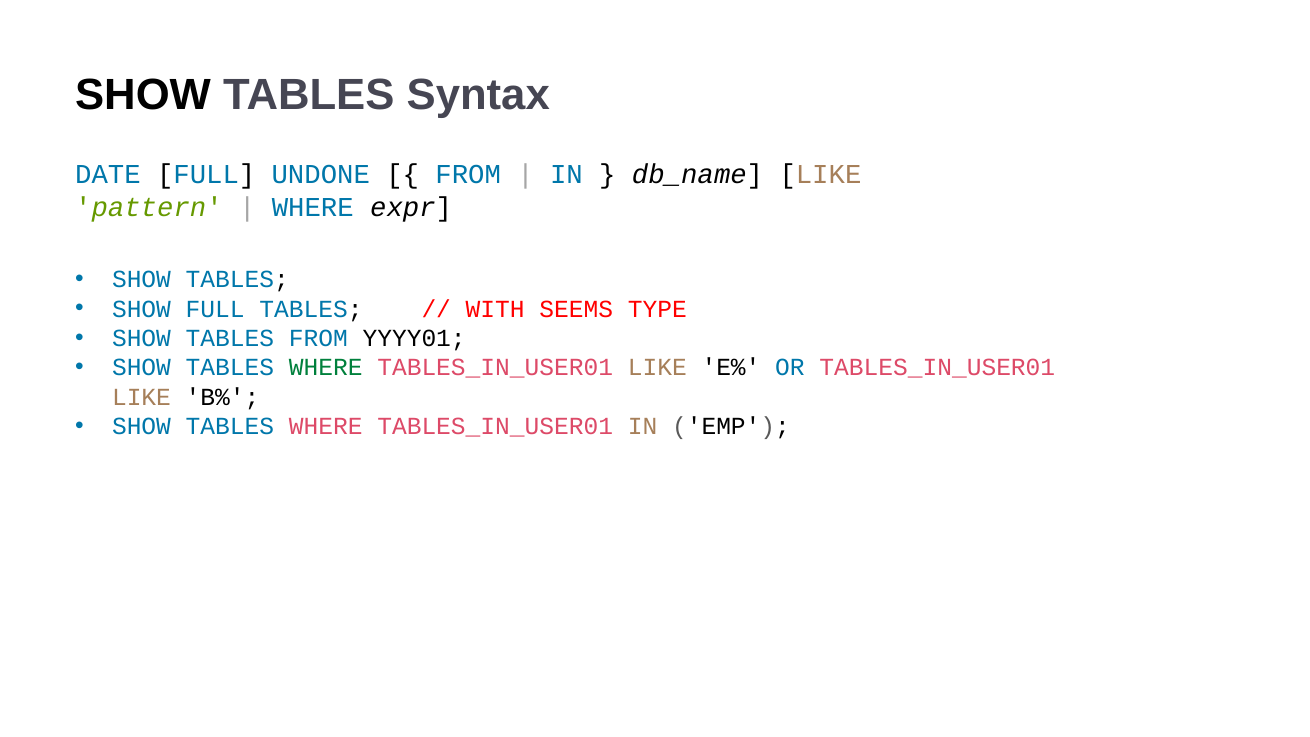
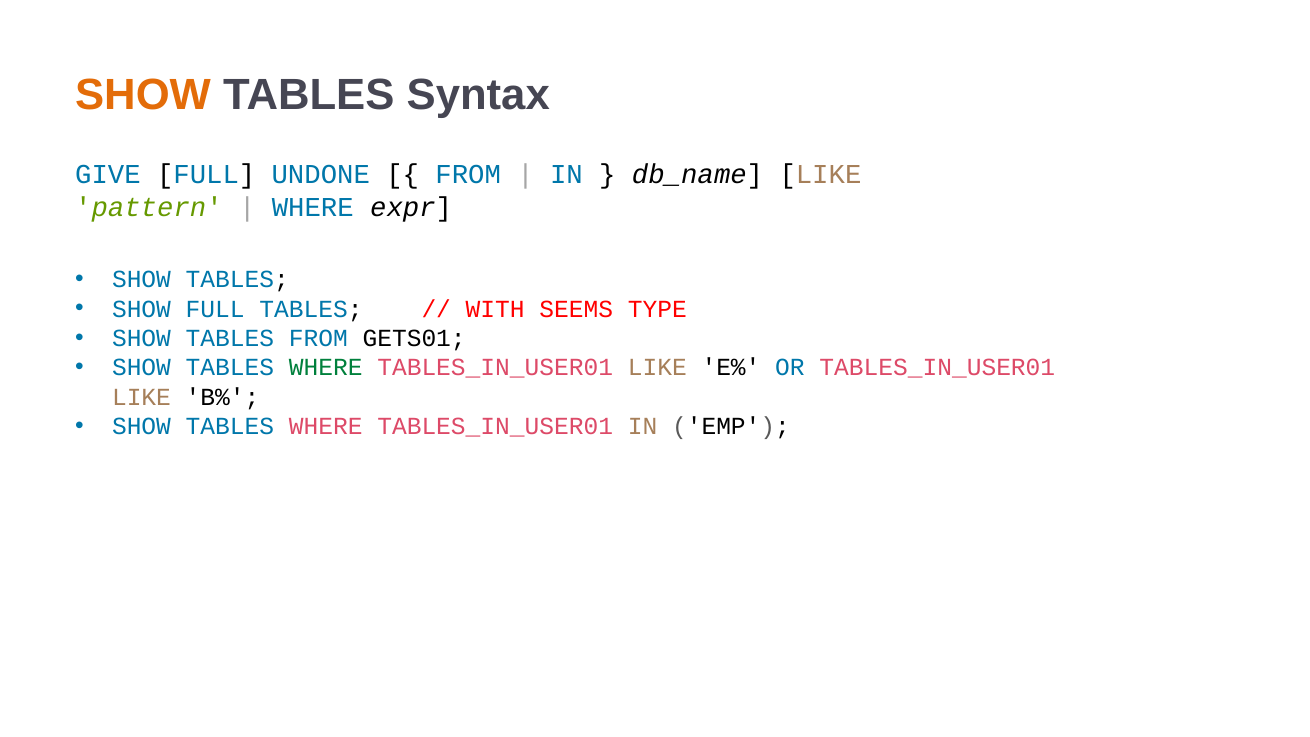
SHOW at (143, 95) colour: black -> orange
DATE: DATE -> GIVE
YYYY01: YYYY01 -> GETS01
